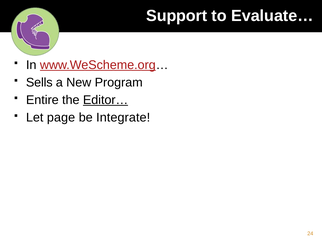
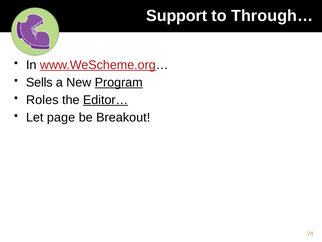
Evaluate…: Evaluate… -> Through…
Program underline: none -> present
Entire: Entire -> Roles
Integrate: Integrate -> Breakout
